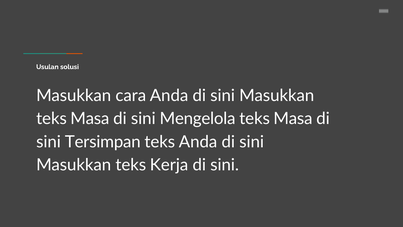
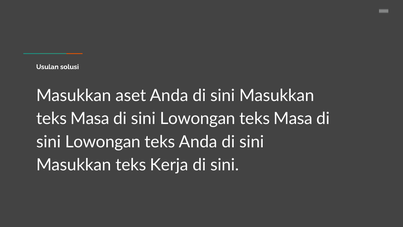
cara: cara -> aset
Mengelola at (198, 119): Mengelola -> Lowongan
Tersimpan at (103, 142): Tersimpan -> Lowongan
